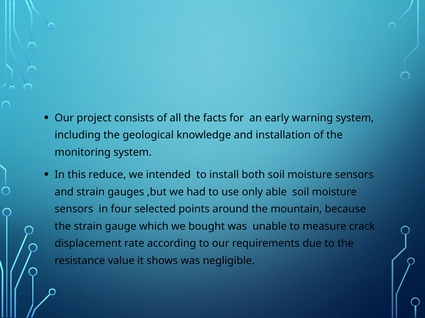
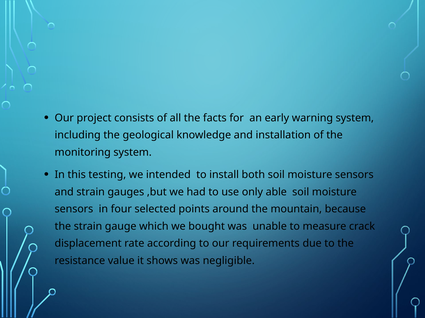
reduce: reduce -> testing
